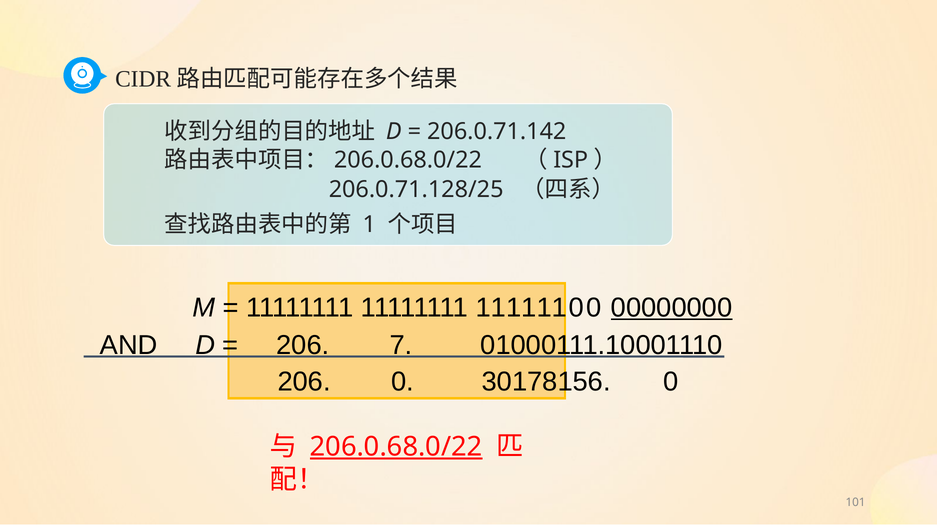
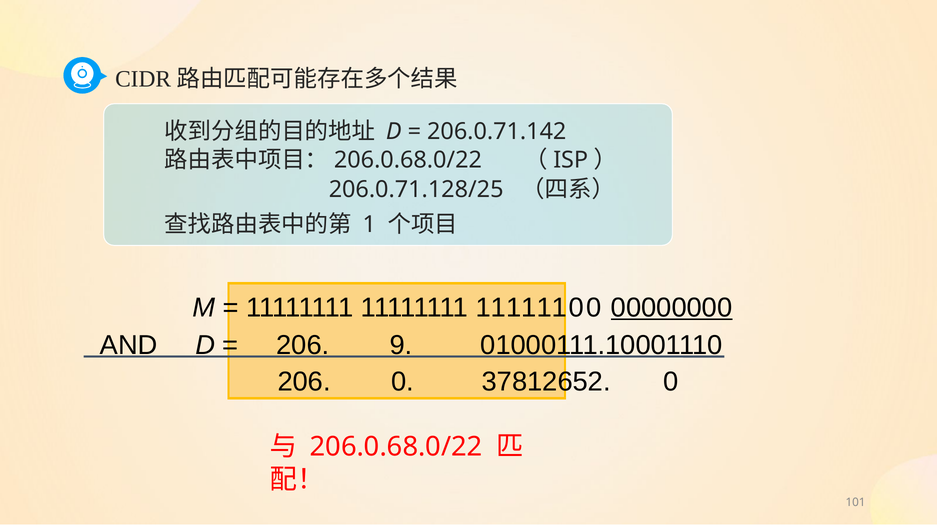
7: 7 -> 9
30178156: 30178156 -> 37812652
206.0.68.0/22 at (396, 447) underline: present -> none
